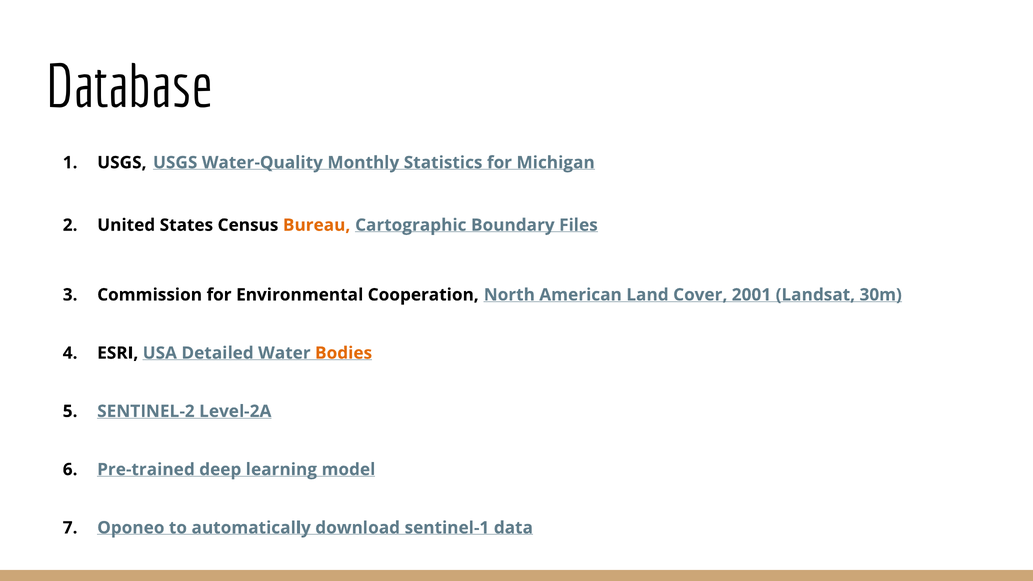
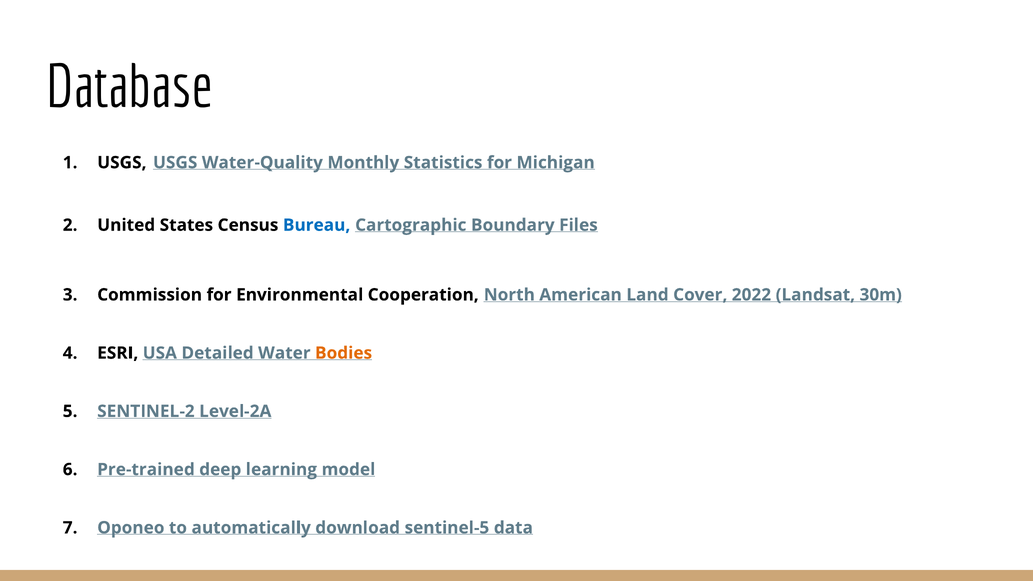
Bureau colour: orange -> blue
2001: 2001 -> 2022
sentinel-1: sentinel-1 -> sentinel-5
